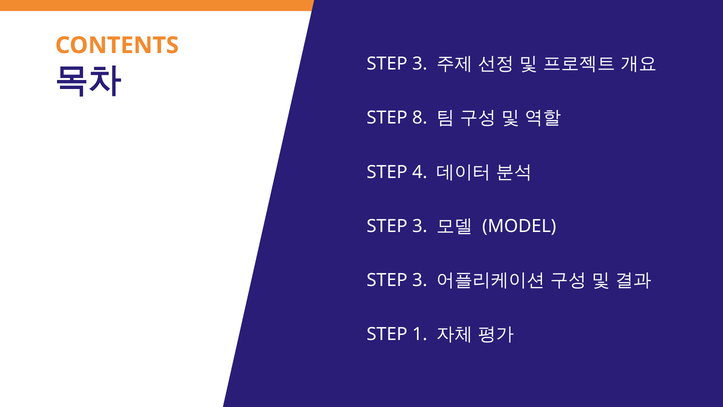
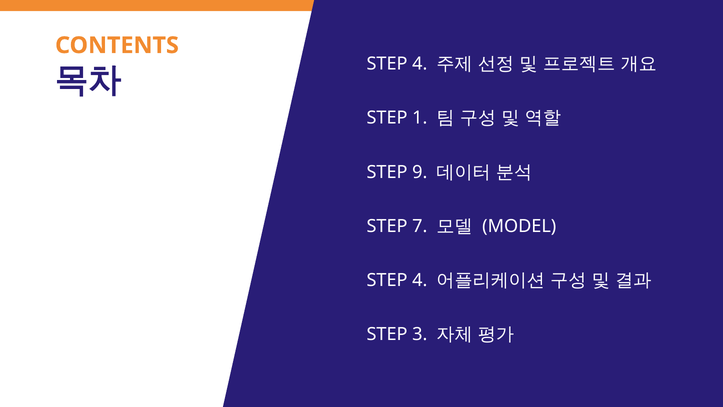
3 at (420, 64): 3 -> 4
8: 8 -> 1
4: 4 -> 9
3 at (420, 226): 3 -> 7
3 at (420, 280): 3 -> 4
1: 1 -> 3
